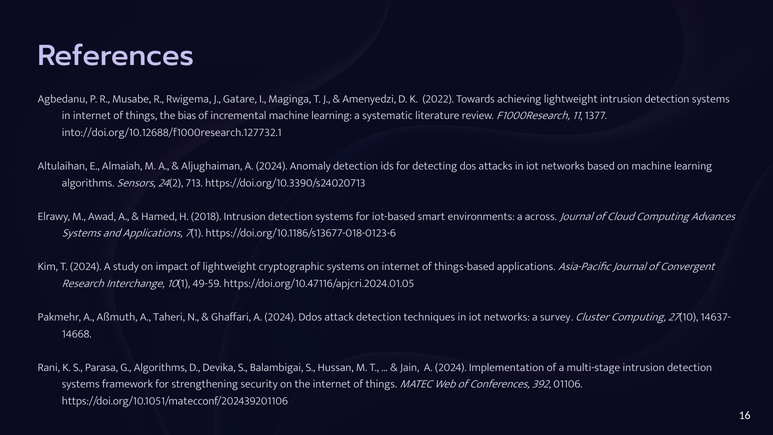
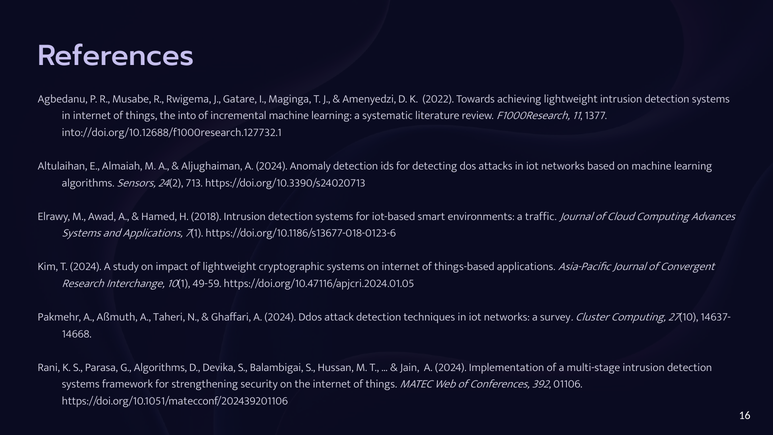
bias: bias -> into
across: across -> traffic
